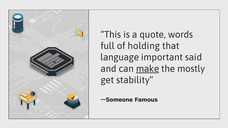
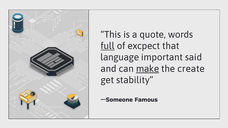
full underline: none -> present
holding: holding -> excpect
mostly: mostly -> create
